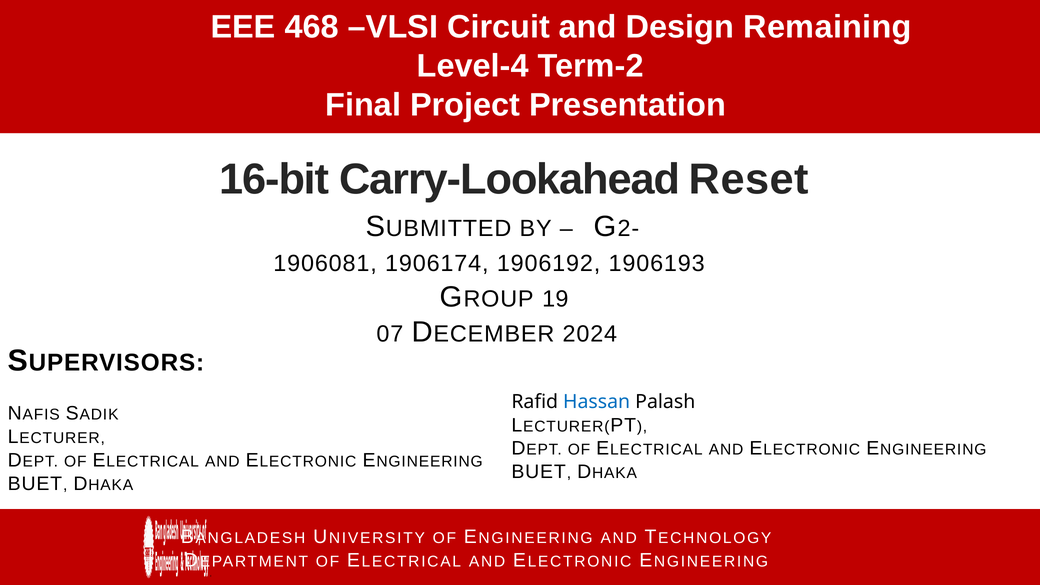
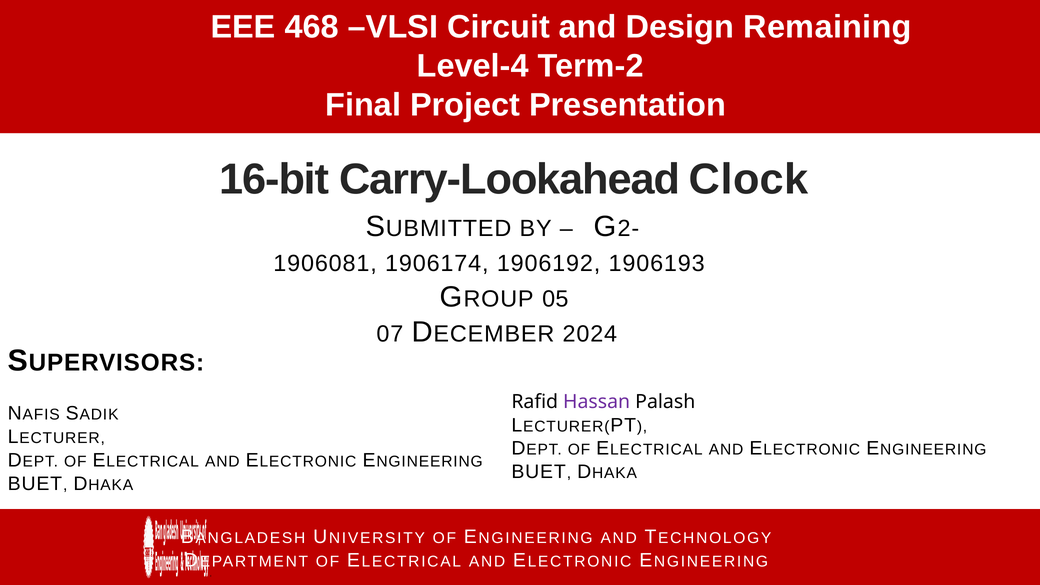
Reset: Reset -> Clock
19: 19 -> 05
Hassan colour: blue -> purple
